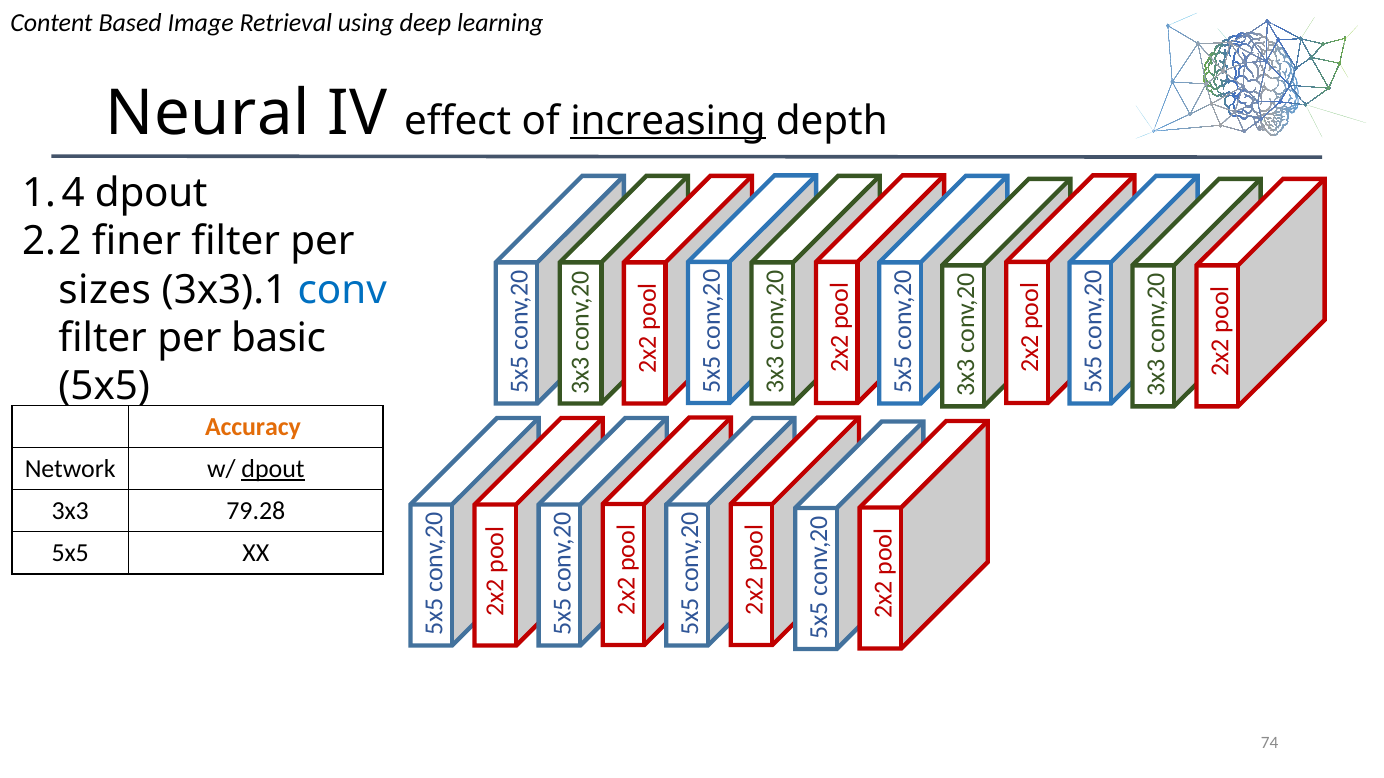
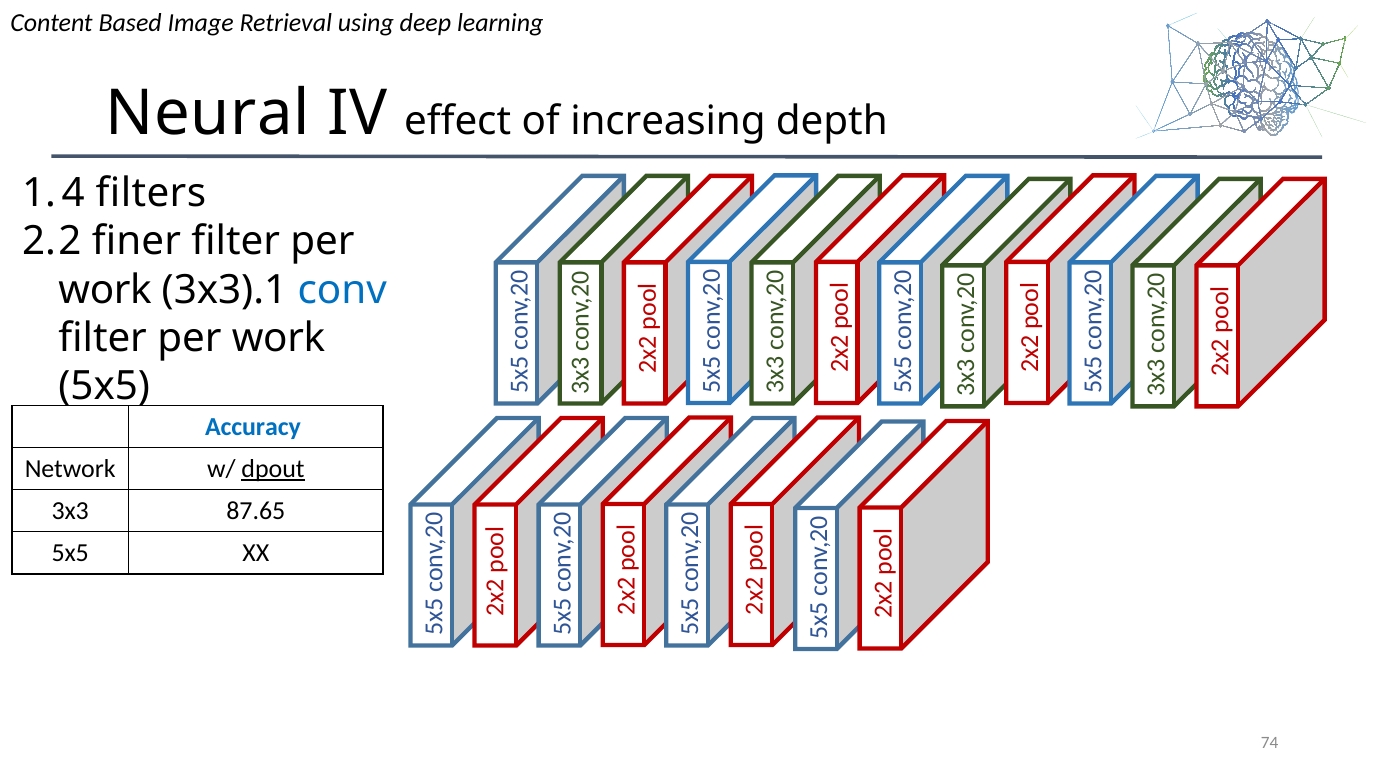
increasing underline: present -> none
dpout at (151, 193): dpout -> filters
sizes at (105, 290): sizes -> work
basic at (279, 338): basic -> work
Accuracy colour: orange -> blue
79.28: 79.28 -> 87.65
